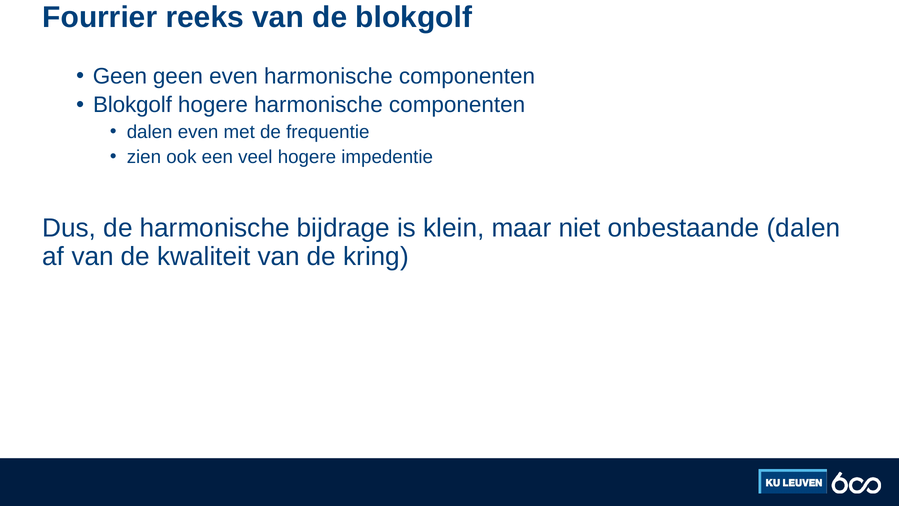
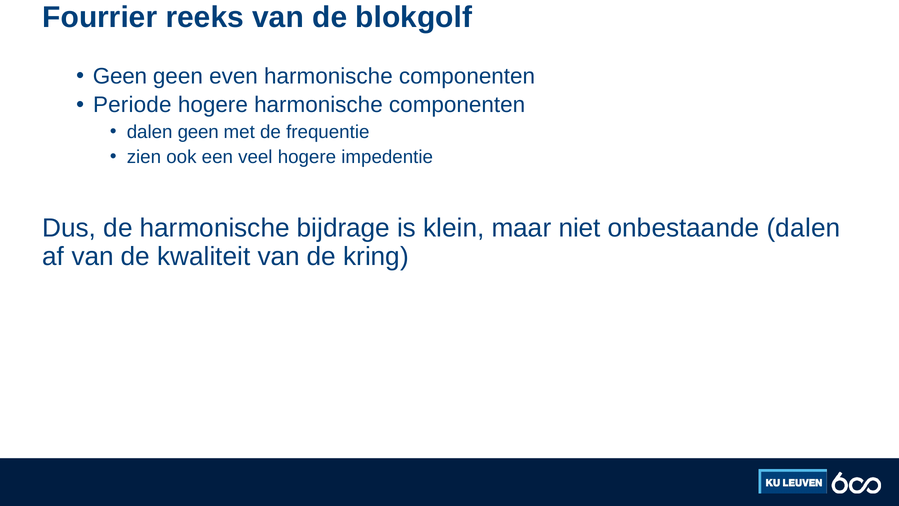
Blokgolf at (132, 105): Blokgolf -> Periode
dalen even: even -> geen
